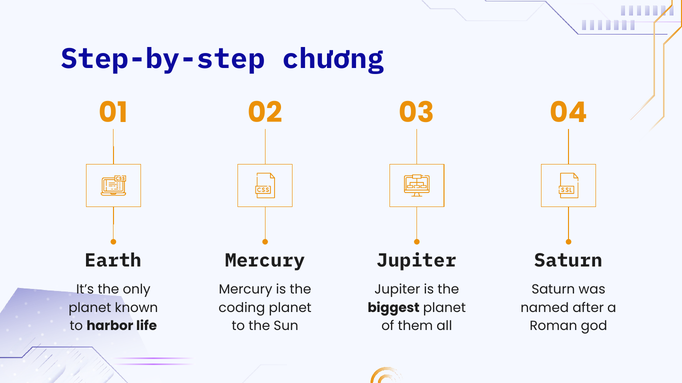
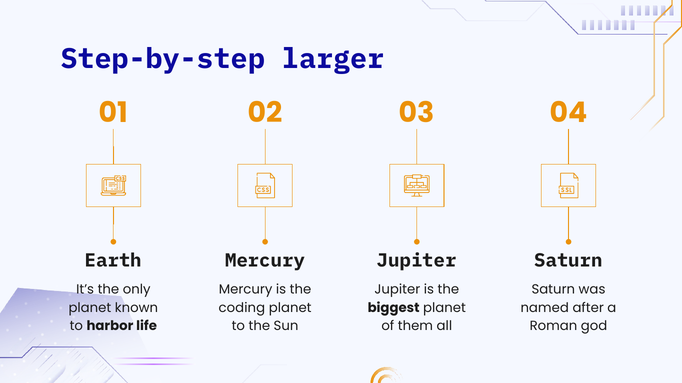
chương: chương -> larger
